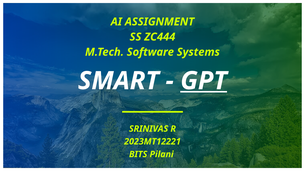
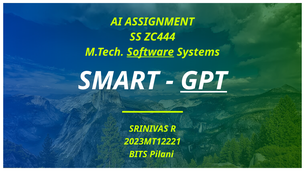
Software underline: none -> present
